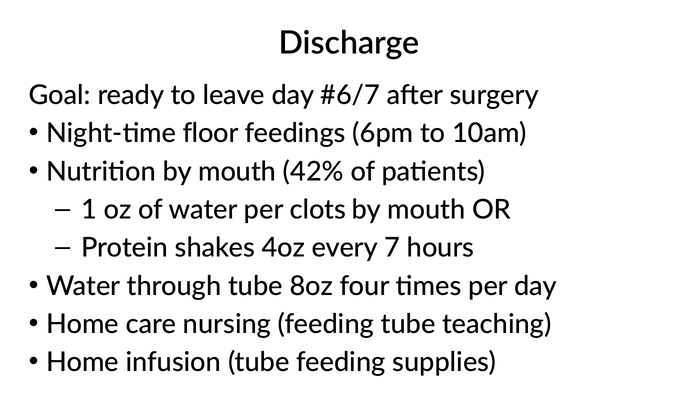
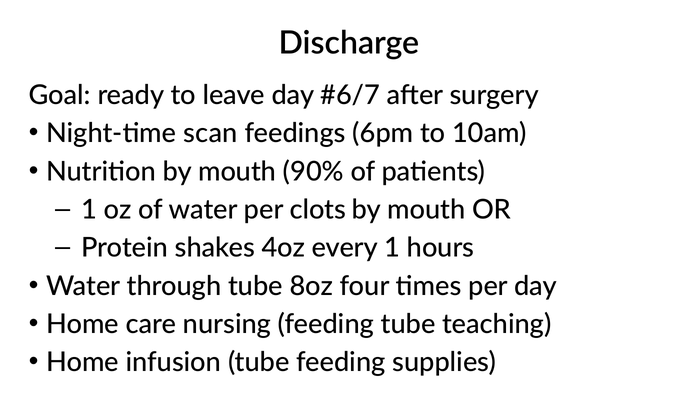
floor: floor -> scan
42%: 42% -> 90%
every 7: 7 -> 1
